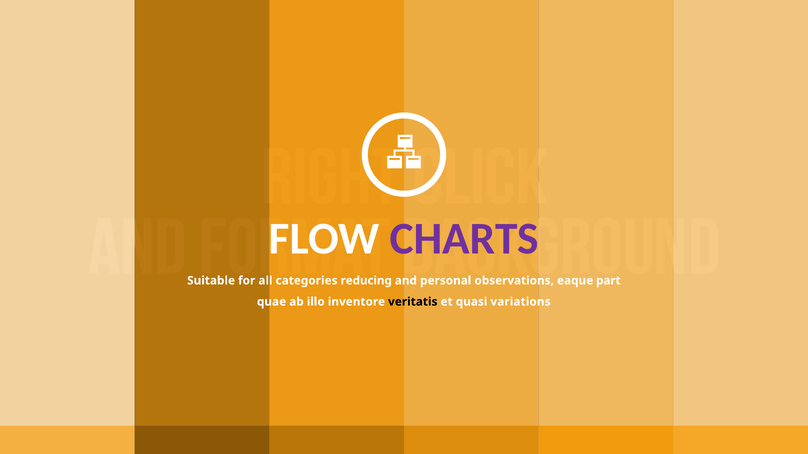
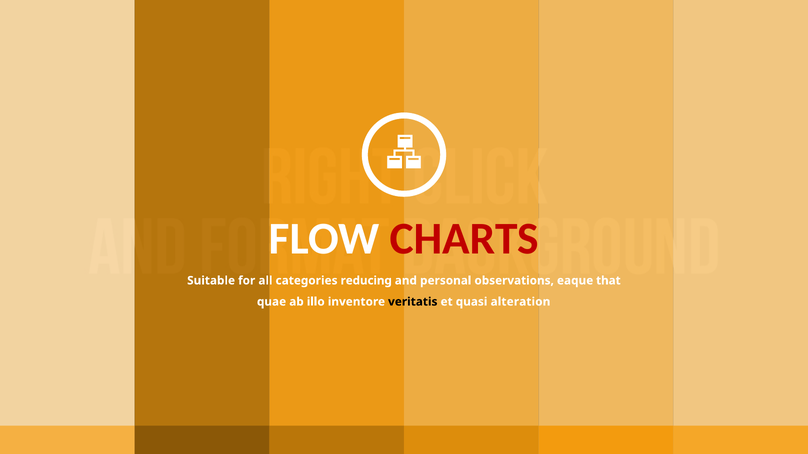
CHARTS colour: purple -> red
part: part -> that
variations: variations -> alteration
